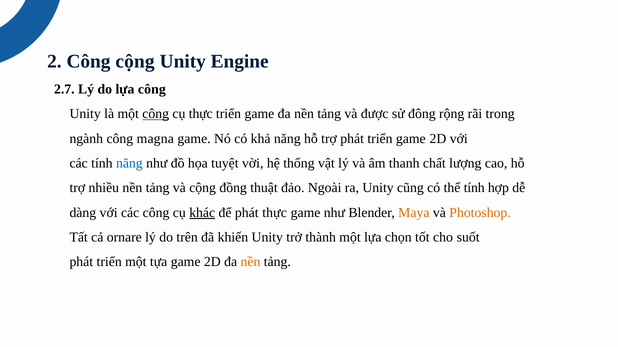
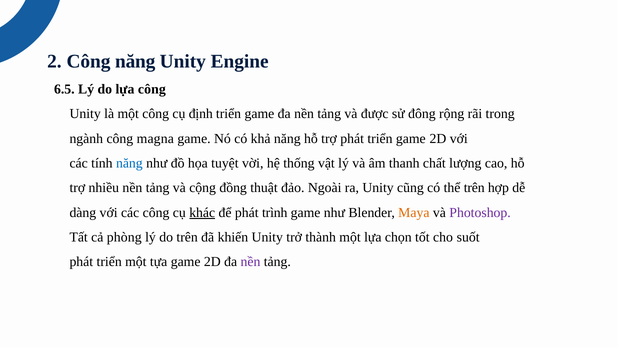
Công cộng: cộng -> năng
2.7: 2.7 -> 6.5
công at (156, 114) underline: present -> none
cụ thực: thực -> định
thể tính: tính -> trên
phát thực: thực -> trình
Photoshop colour: orange -> purple
ornare: ornare -> phòng
nền at (250, 262) colour: orange -> purple
